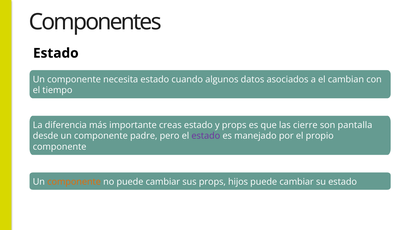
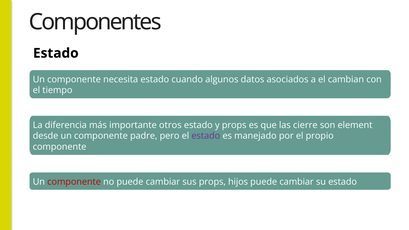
creas: creas -> otros
pantalla: pantalla -> element
componente at (74, 182) colour: orange -> red
